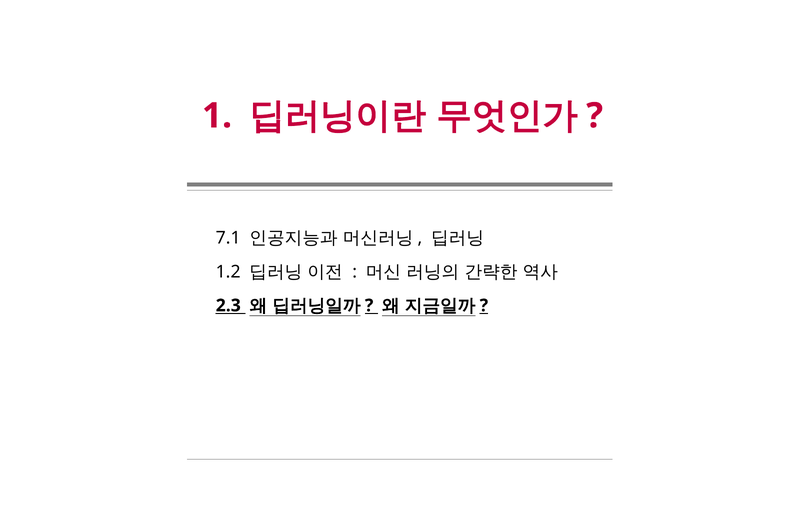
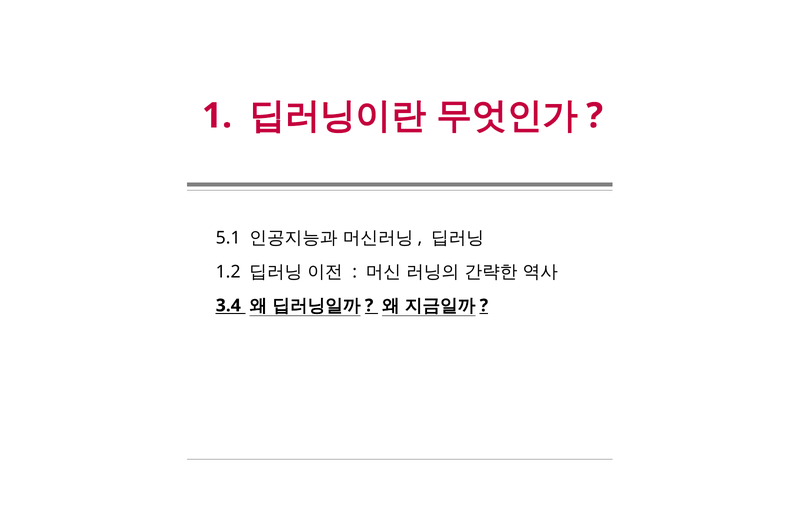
7.1: 7.1 -> 5.1
2.3: 2.3 -> 3.4
